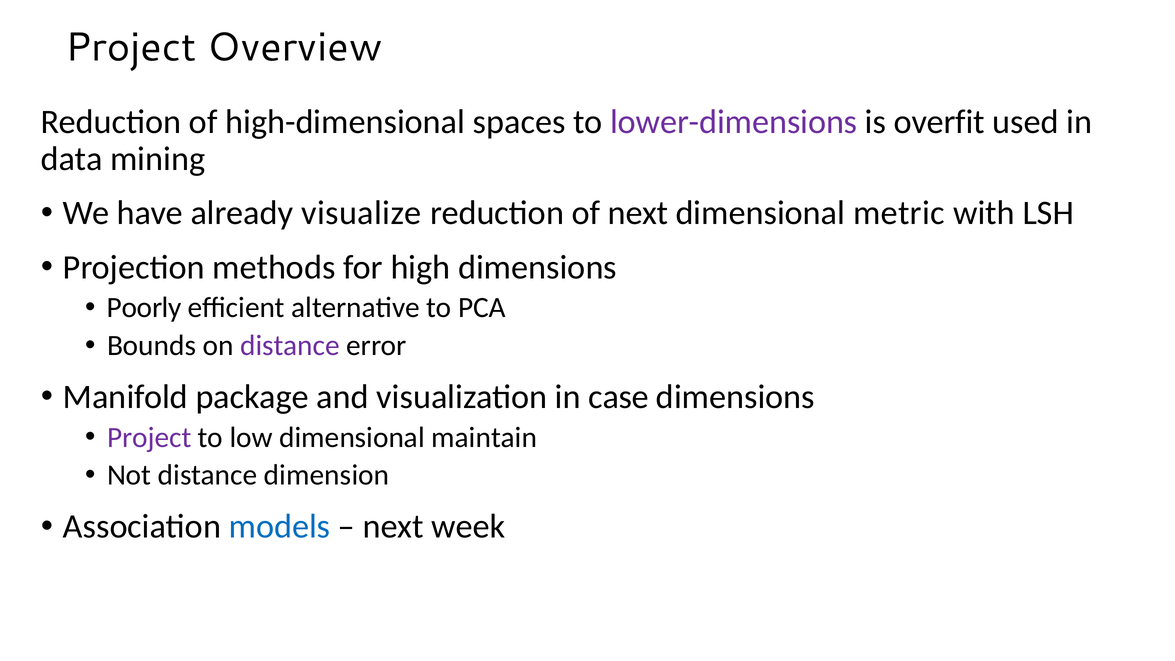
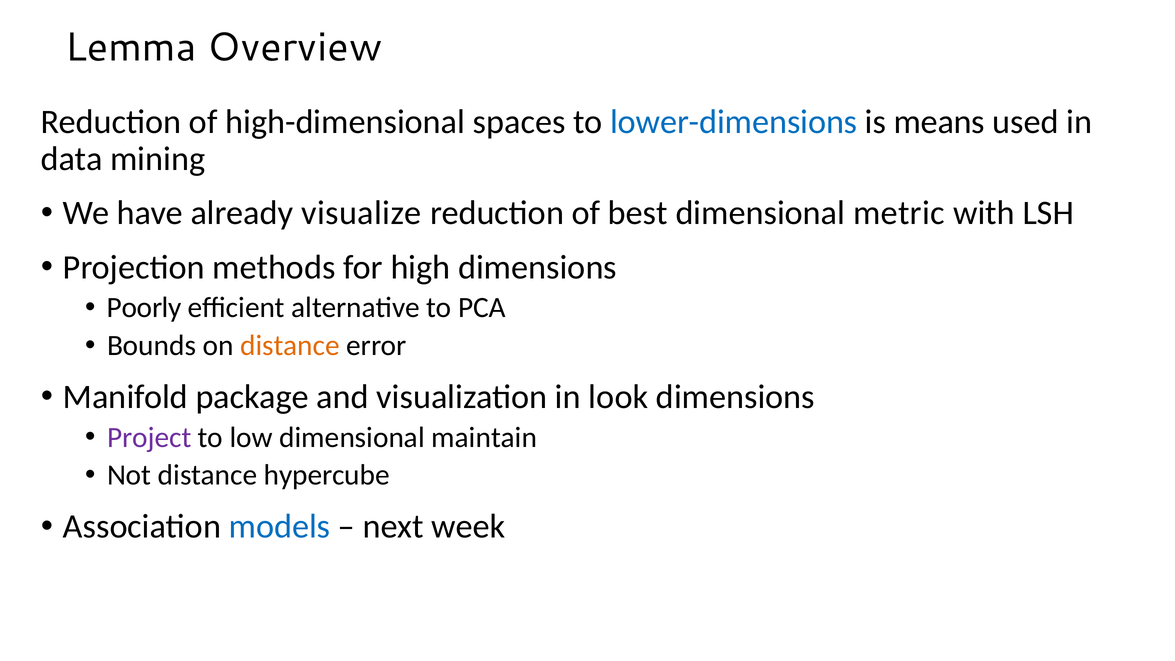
Project at (131, 47): Project -> Lemma
lower-dimensions colour: purple -> blue
overfit: overfit -> means
of next: next -> best
distance at (290, 346) colour: purple -> orange
case: case -> look
dimension: dimension -> hypercube
